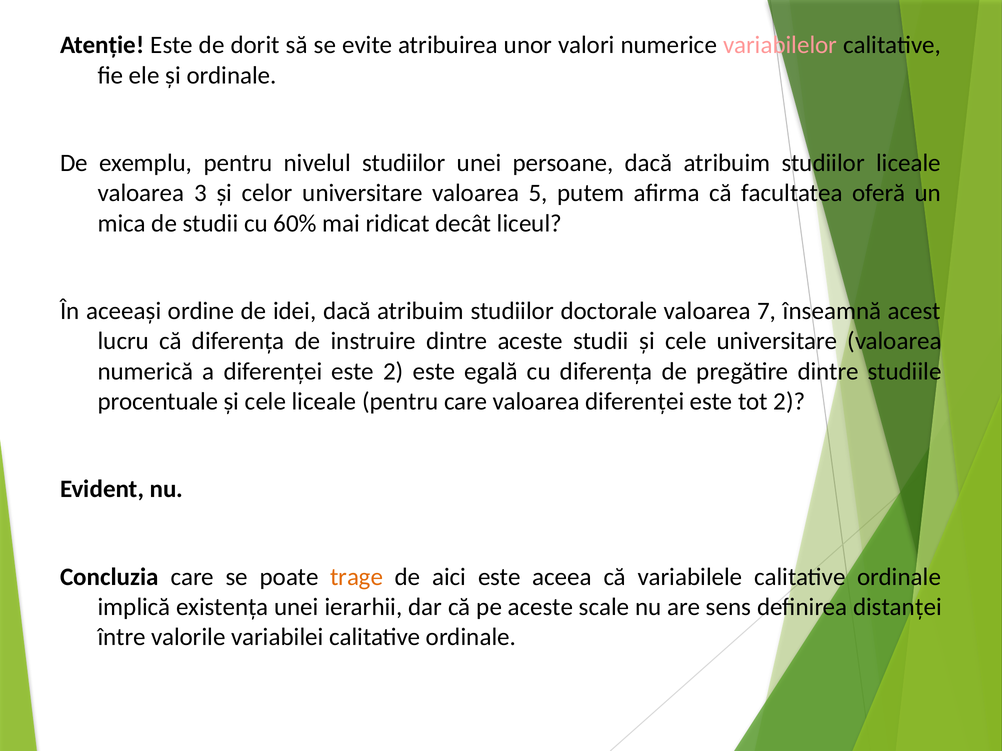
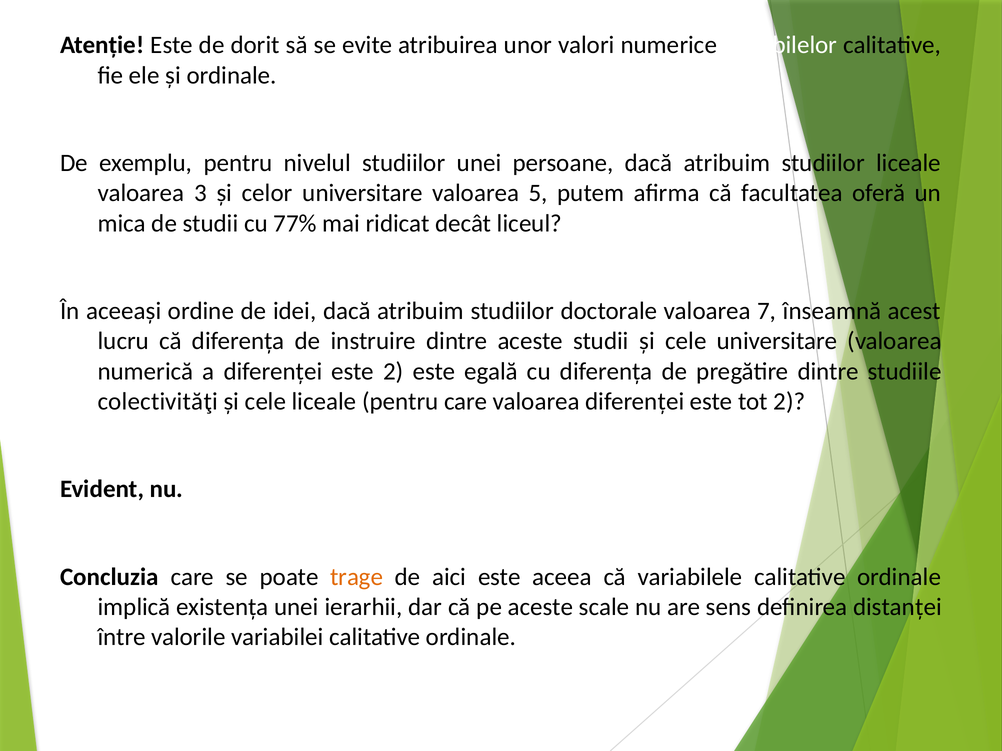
variabilelor colour: pink -> white
60%: 60% -> 77%
procentuale: procentuale -> colectivităţi
